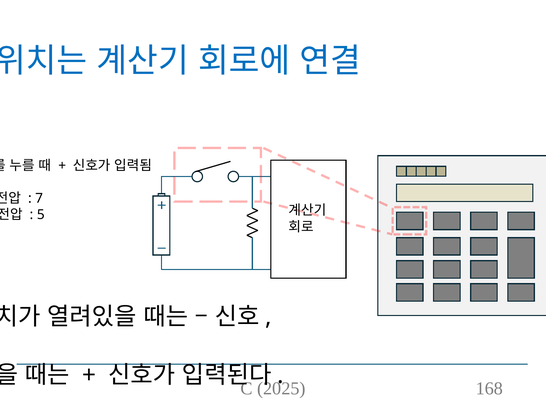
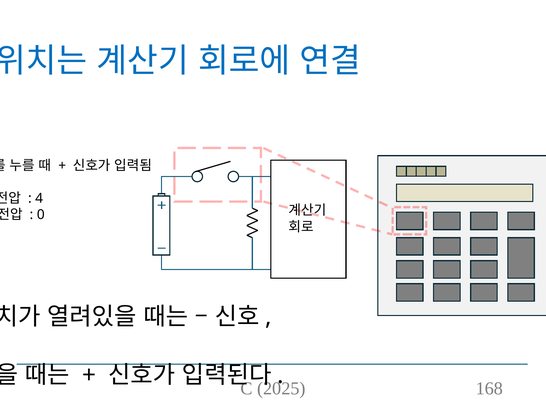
7: 7 -> 4
5: 5 -> 0
